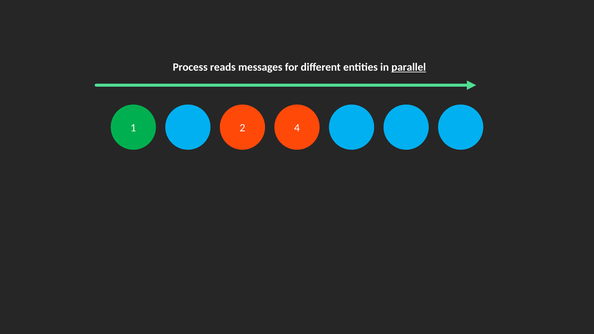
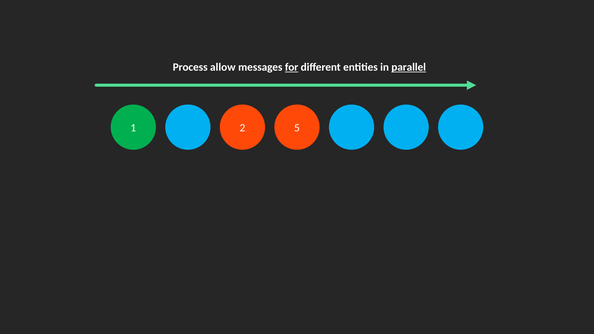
reads: reads -> allow
for underline: none -> present
4: 4 -> 5
